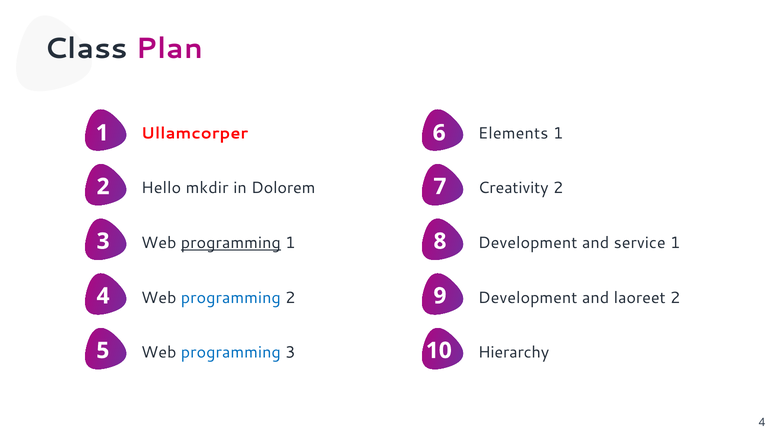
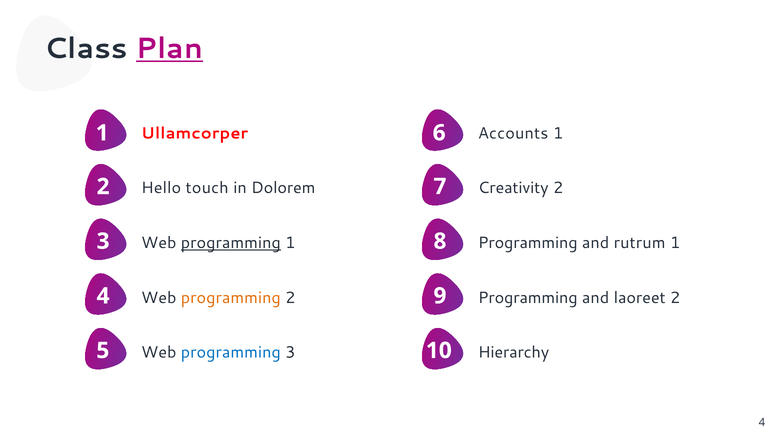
Plan underline: none -> present
Elements: Elements -> Accounts
mkdir: mkdir -> touch
Development at (528, 243): Development -> Programming
service: service -> rutrum
programming at (231, 297) colour: blue -> orange
Development at (528, 297): Development -> Programming
